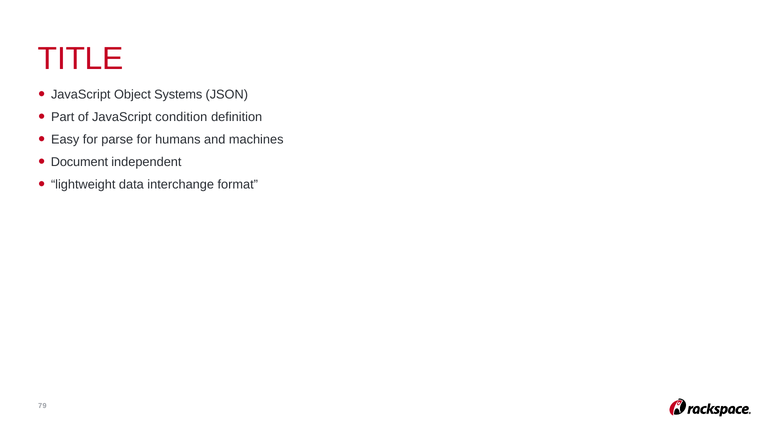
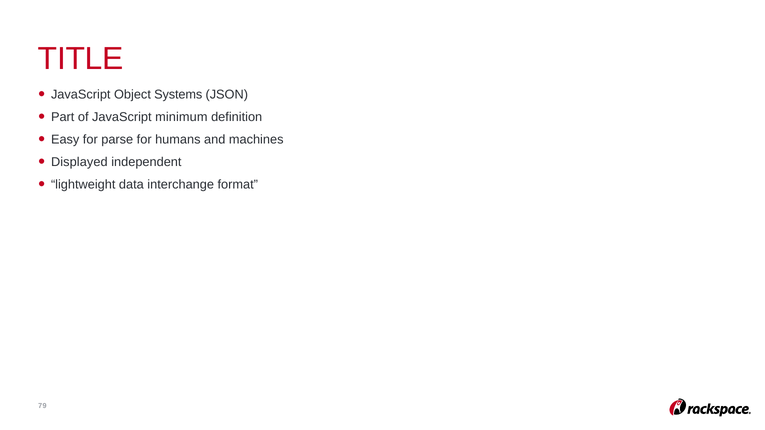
condition: condition -> minimum
Document: Document -> Displayed
